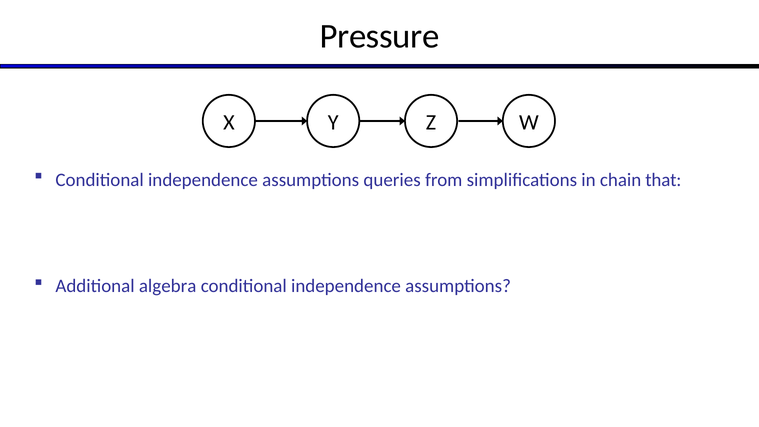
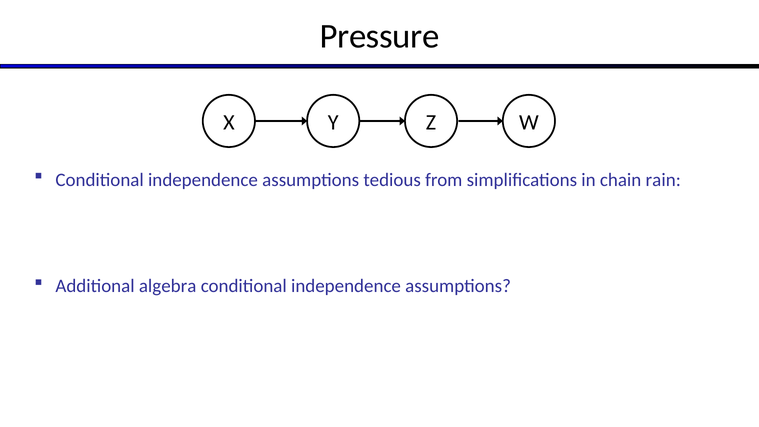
queries: queries -> tedious
that: that -> rain
